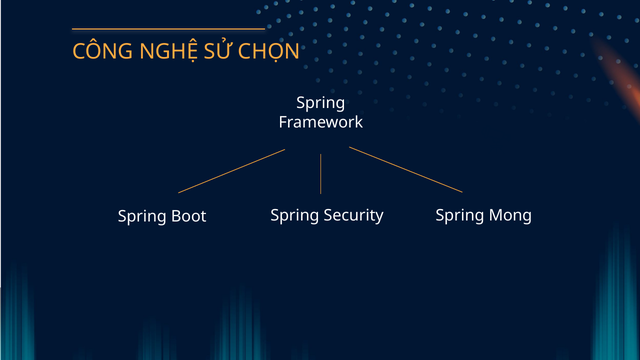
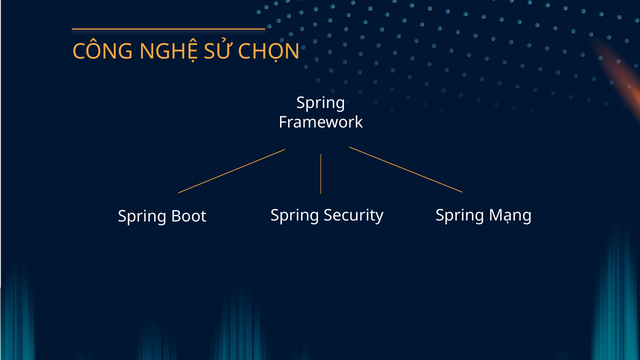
Mong: Mong -> Mạng
